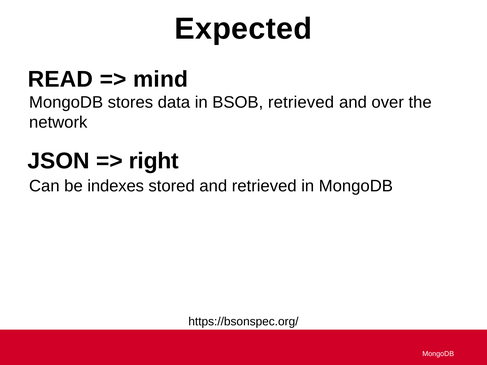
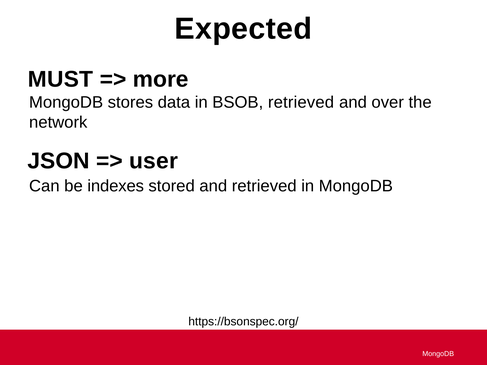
READ: READ -> MUST
mind: mind -> more
right: right -> user
